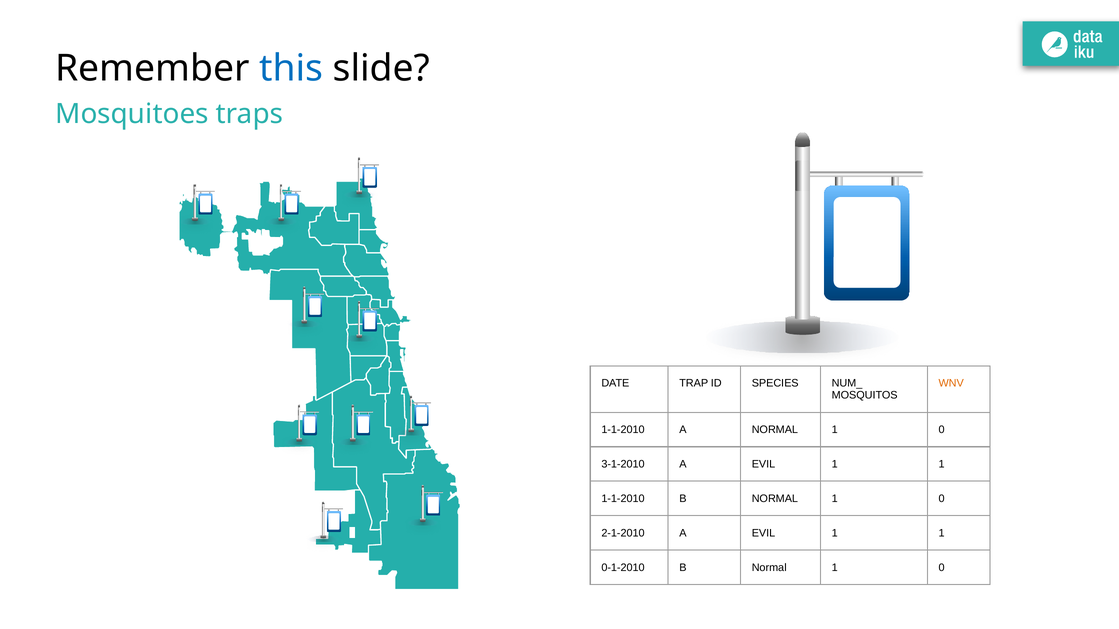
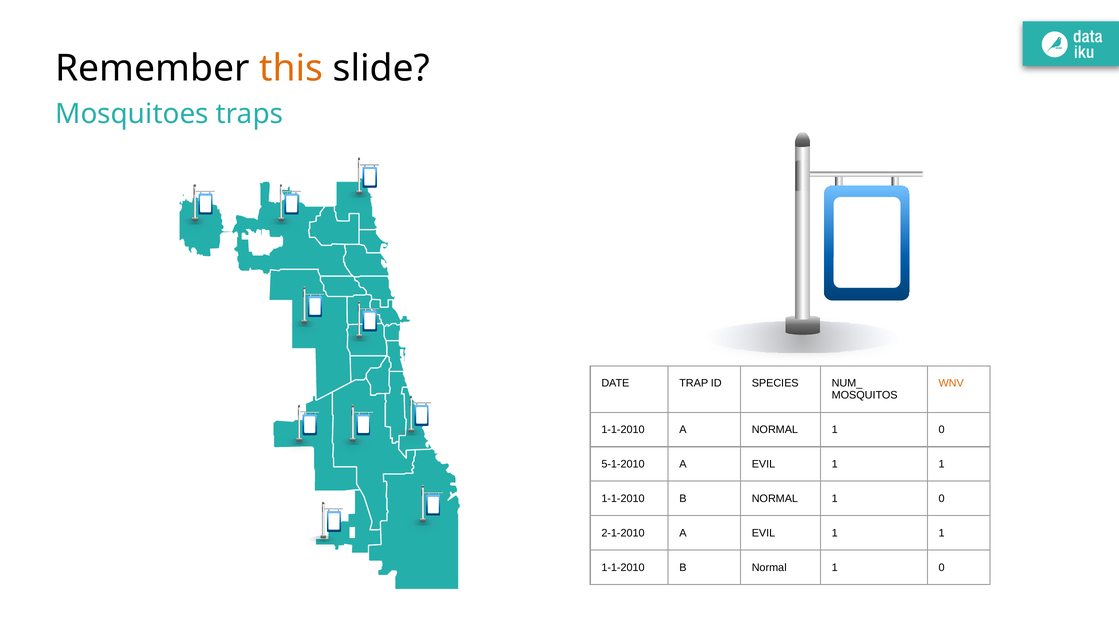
this colour: blue -> orange
3-1-2010: 3-1-2010 -> 5-1-2010
0-1-2010 at (623, 568): 0-1-2010 -> 1-1-2010
